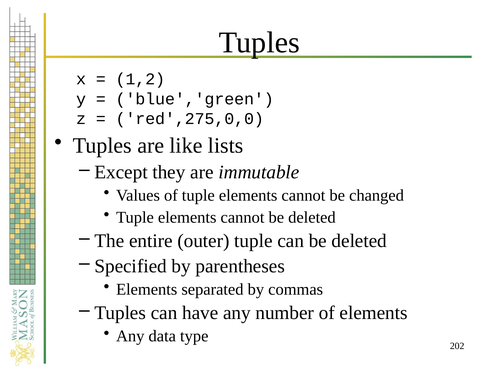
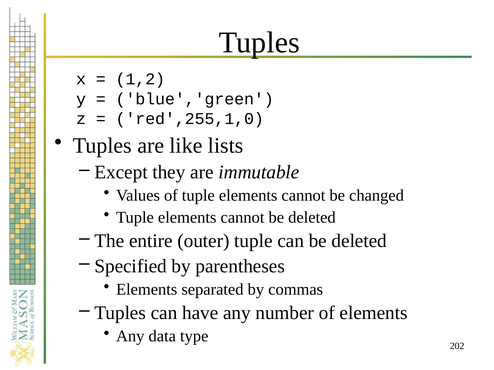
red',275,0,0: red',275,0,0 -> red',255,1,0
